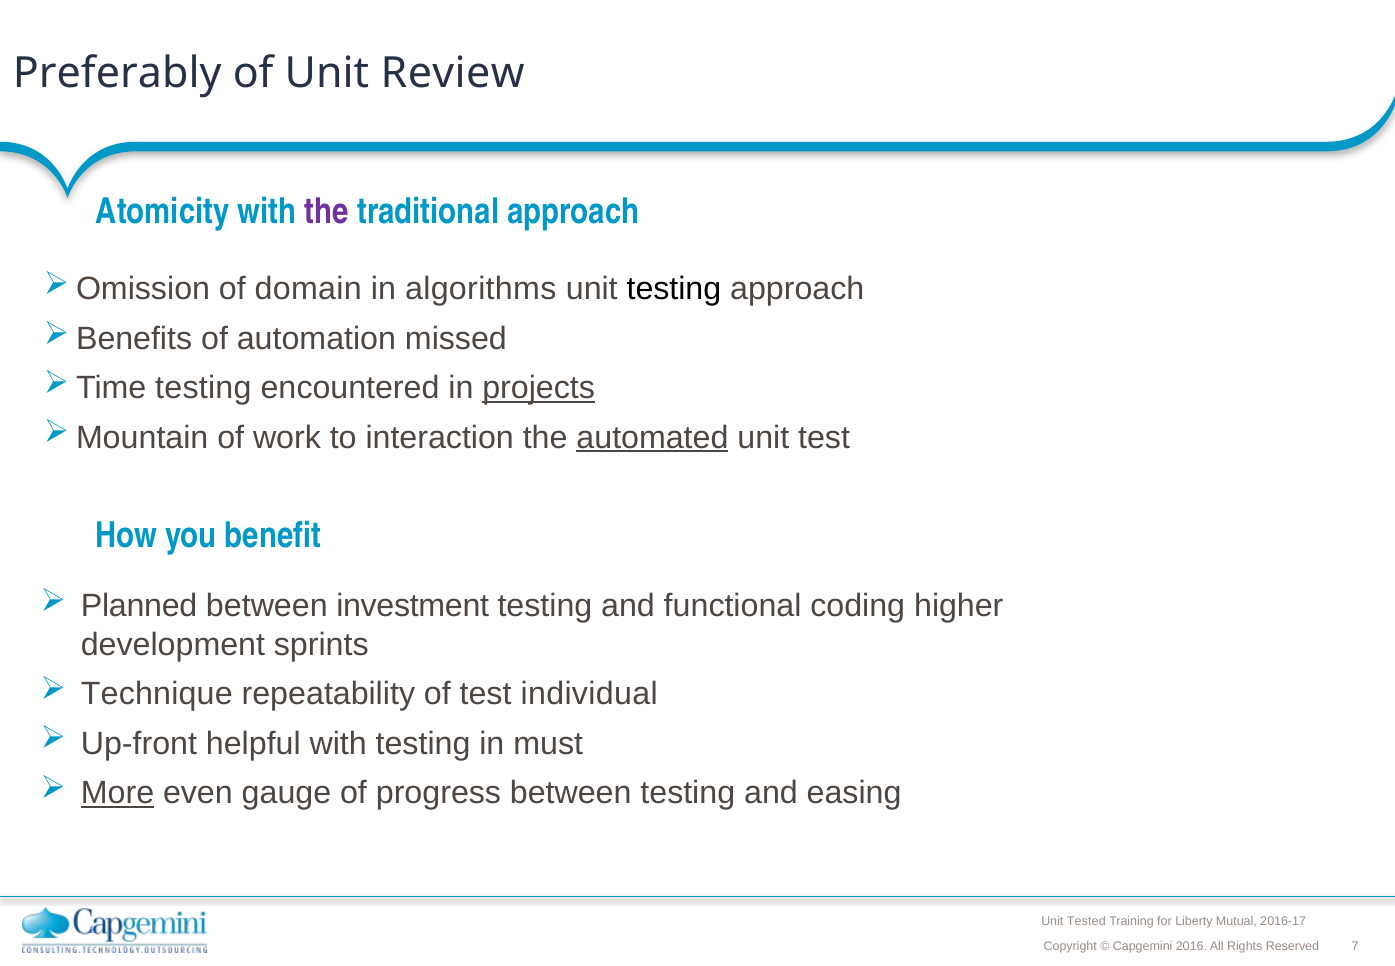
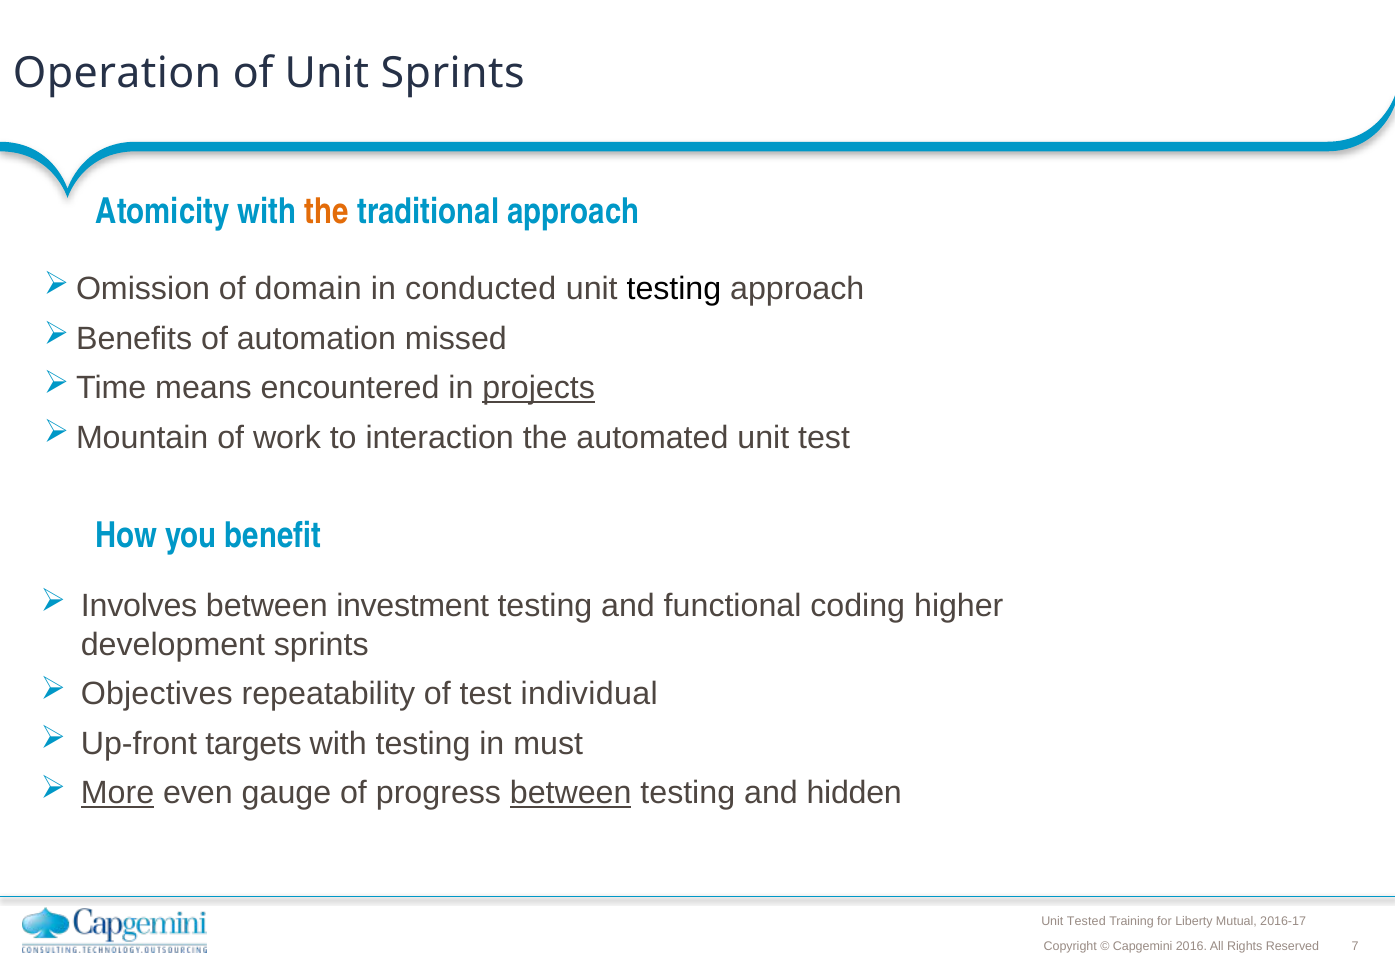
Preferably: Preferably -> Operation
Unit Review: Review -> Sprints
the at (327, 211) colour: purple -> orange
algorithms: algorithms -> conducted
testing at (203, 388): testing -> means
automated underline: present -> none
Planned: Planned -> Involves
Technique: Technique -> Objectives
helpful: helpful -> targets
between at (571, 793) underline: none -> present
easing: easing -> hidden
